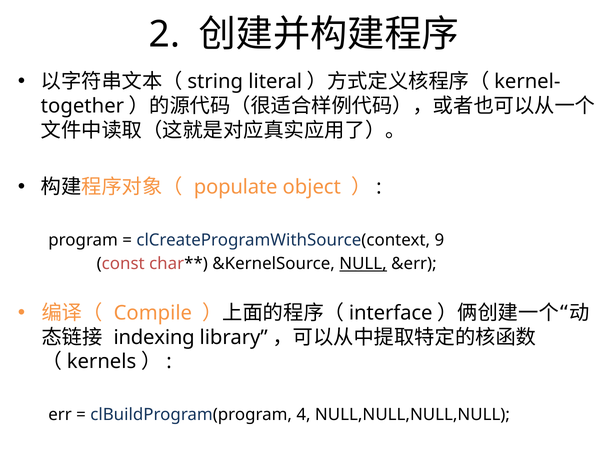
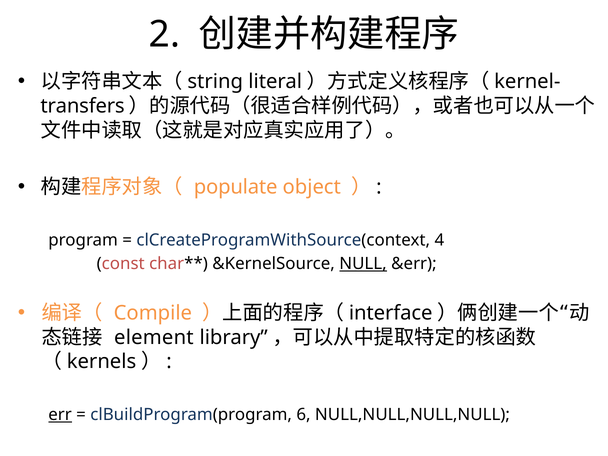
together: together -> transfers
9: 9 -> 4
indexing: indexing -> element
err underline: none -> present
4: 4 -> 6
